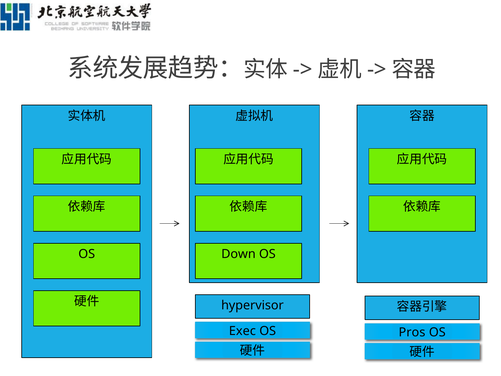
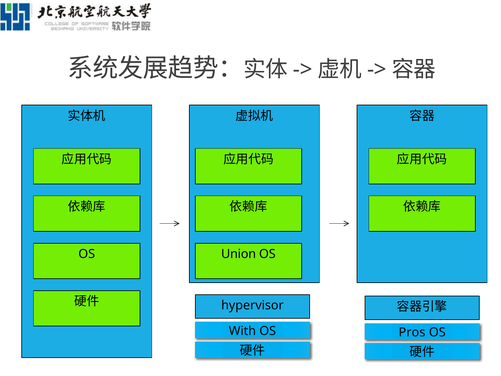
Down: Down -> Union
Exec: Exec -> With
